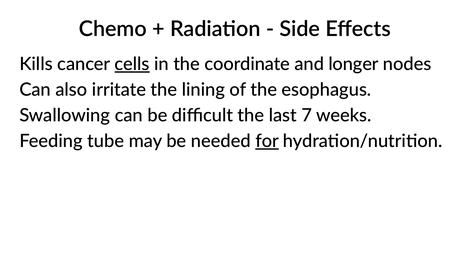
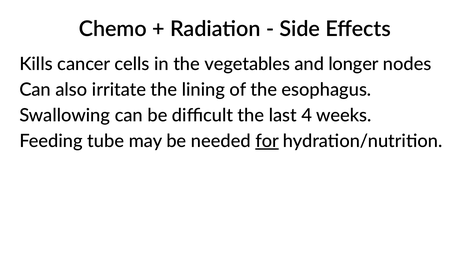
cells underline: present -> none
coordinate: coordinate -> vegetables
7: 7 -> 4
